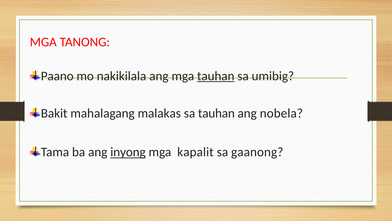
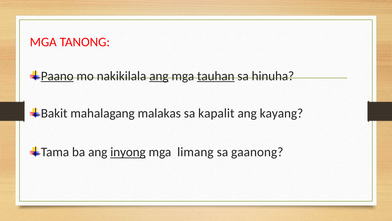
Paano underline: none -> present
ang at (159, 76) underline: none -> present
umibig: umibig -> hinuha
sa tauhan: tauhan -> kapalit
nobela: nobela -> kayang
kapalit: kapalit -> limang
